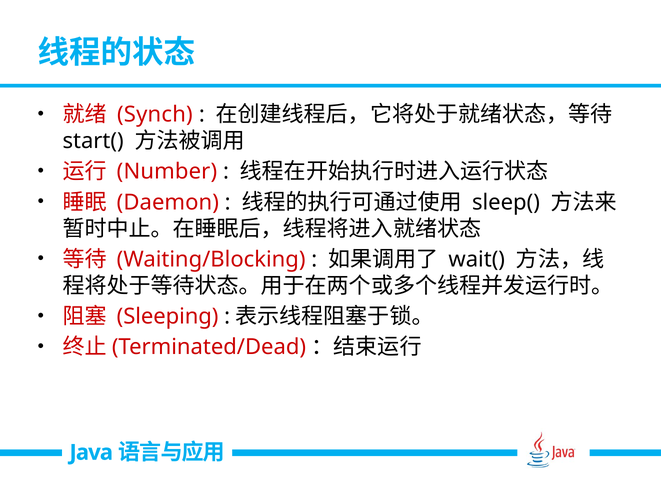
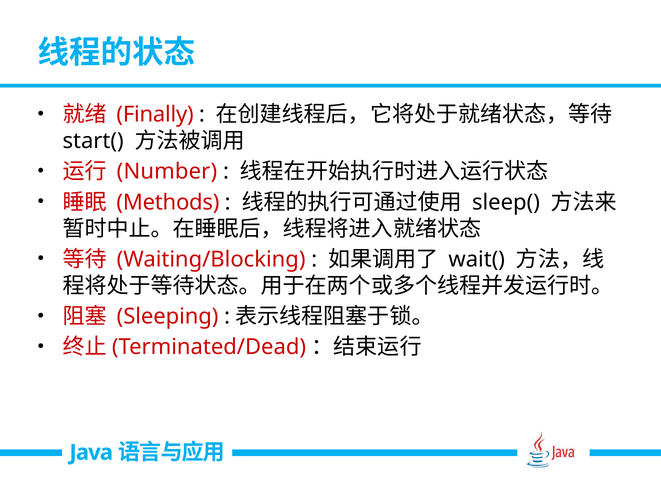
Synch: Synch -> Finally
Daemon: Daemon -> Methods
